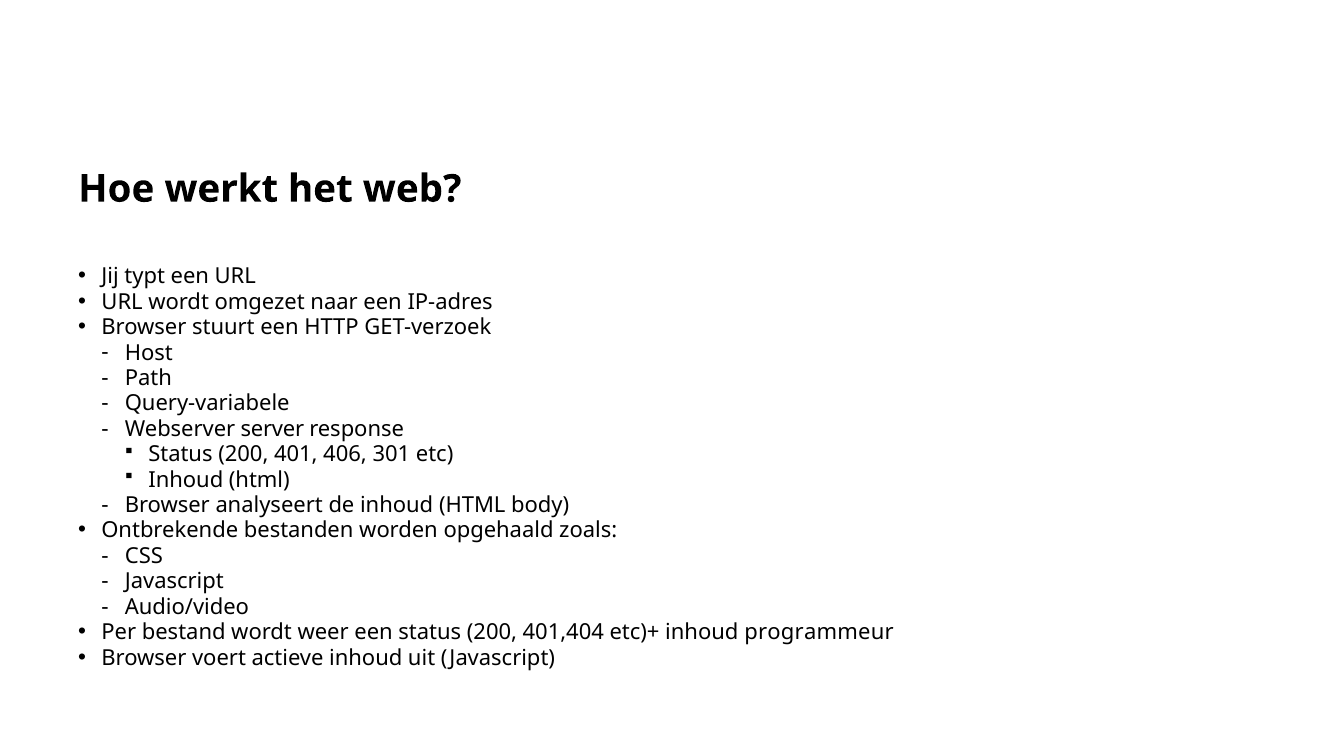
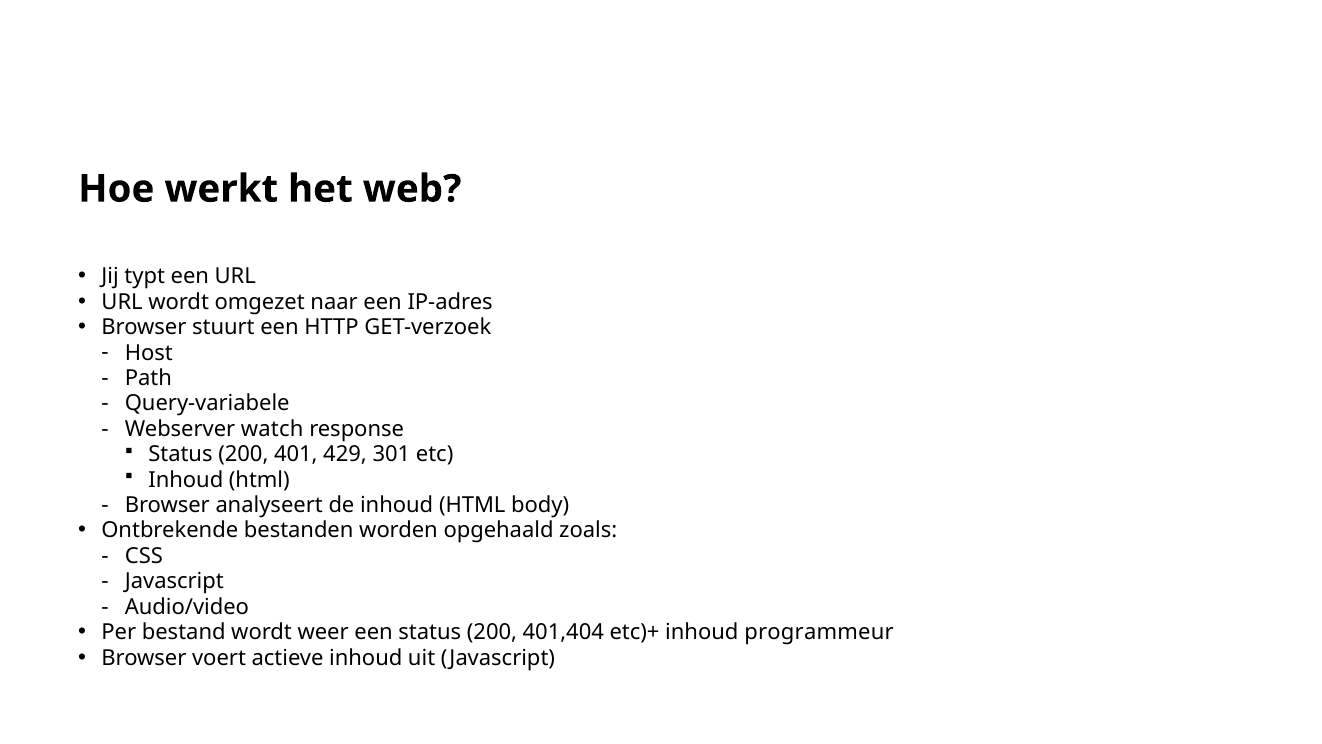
server: server -> watch
406: 406 -> 429
